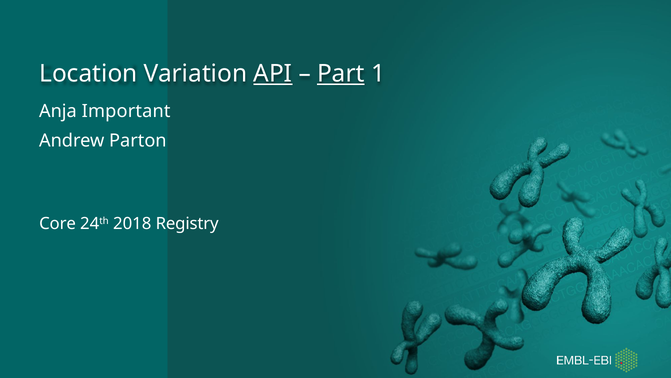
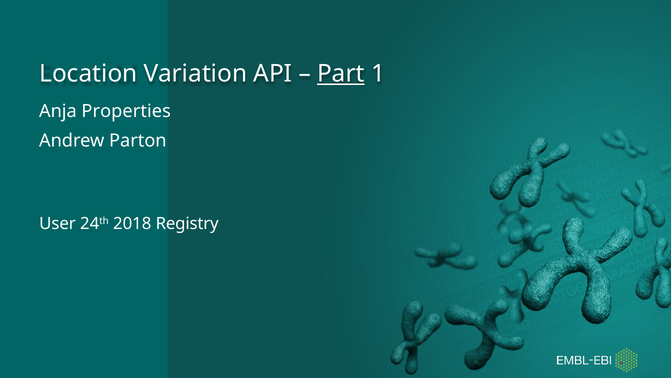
API underline: present -> none
Important: Important -> Properties
Core: Core -> User
